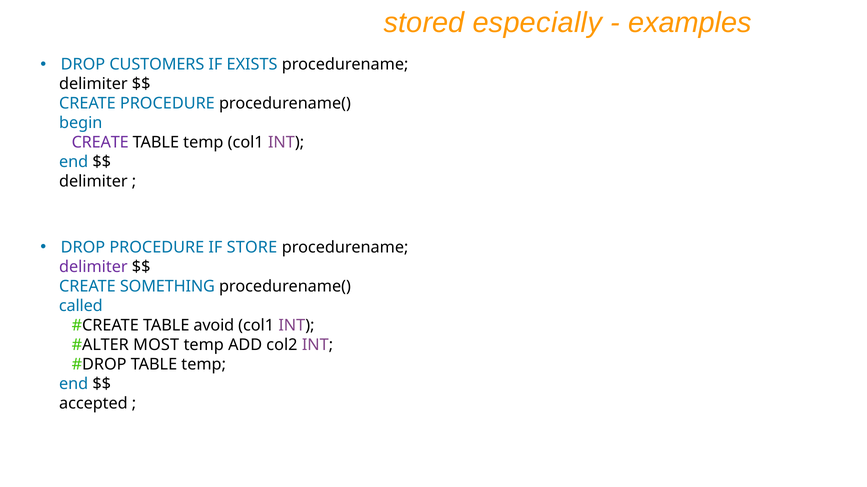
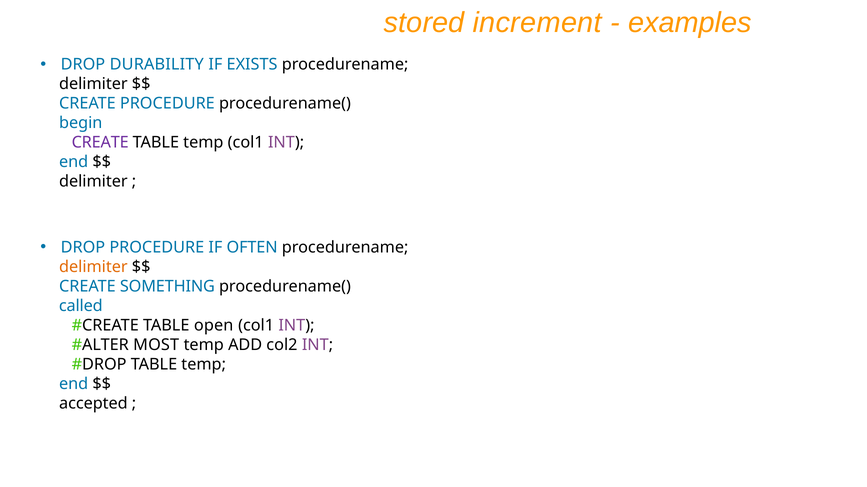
especially: especially -> increment
CUSTOMERS: CUSTOMERS -> DURABILITY
STORE: STORE -> OFTEN
delimiter at (93, 267) colour: purple -> orange
avoid: avoid -> open
